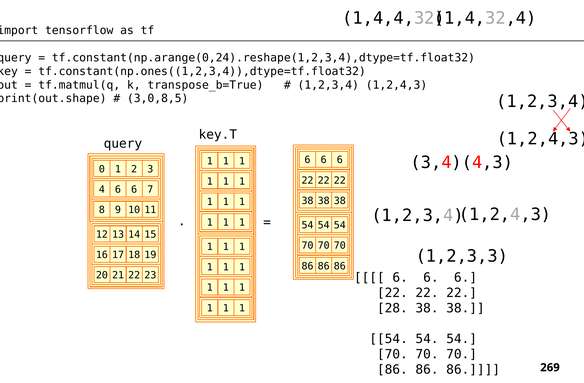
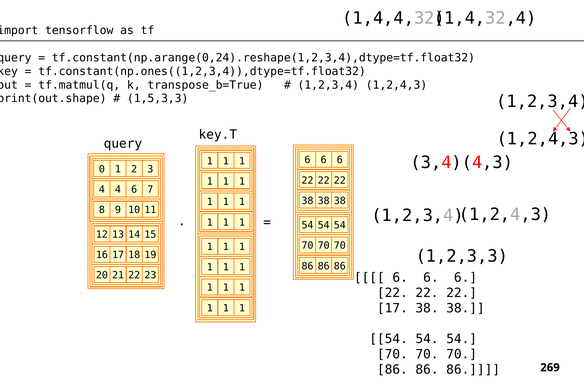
3,0,8,5: 3,0,8,5 -> 1,5,3,3
4 6: 6 -> 4
28 at (392, 309): 28 -> 17
